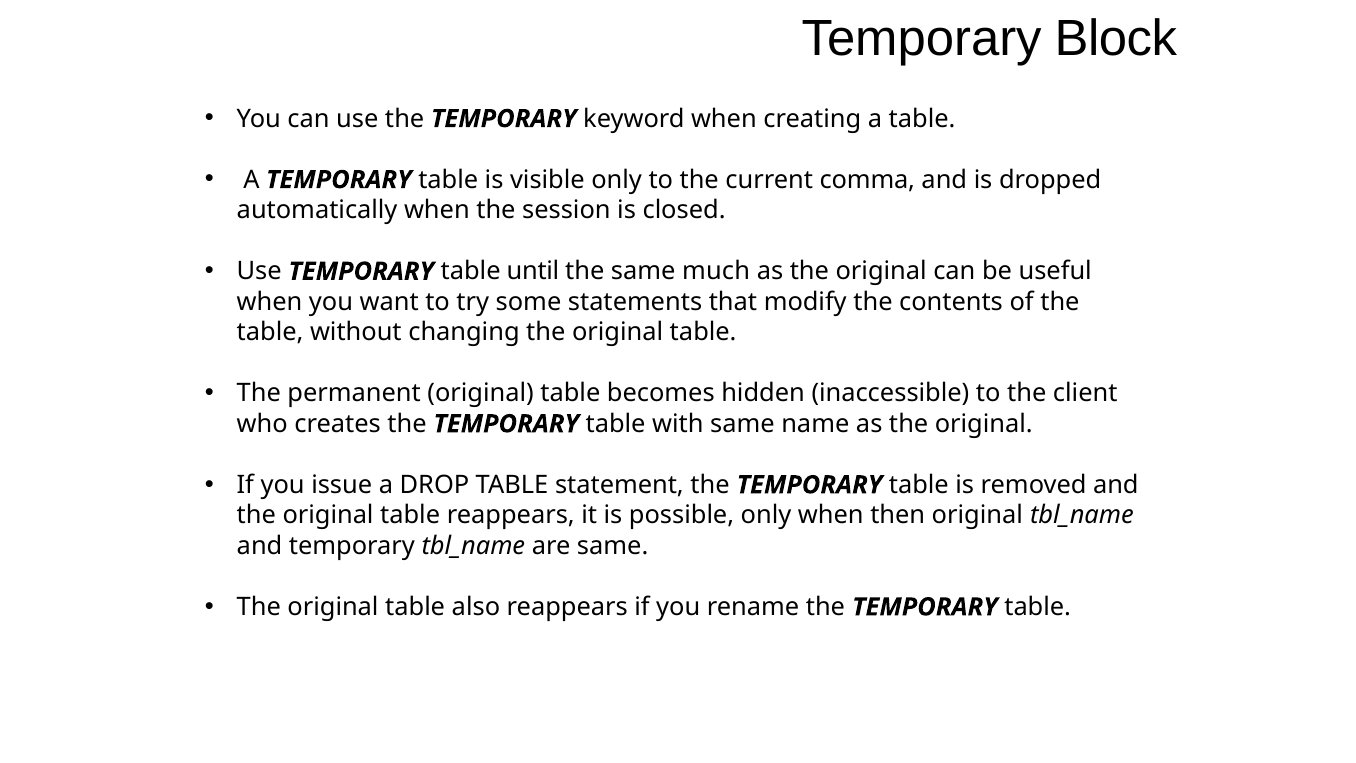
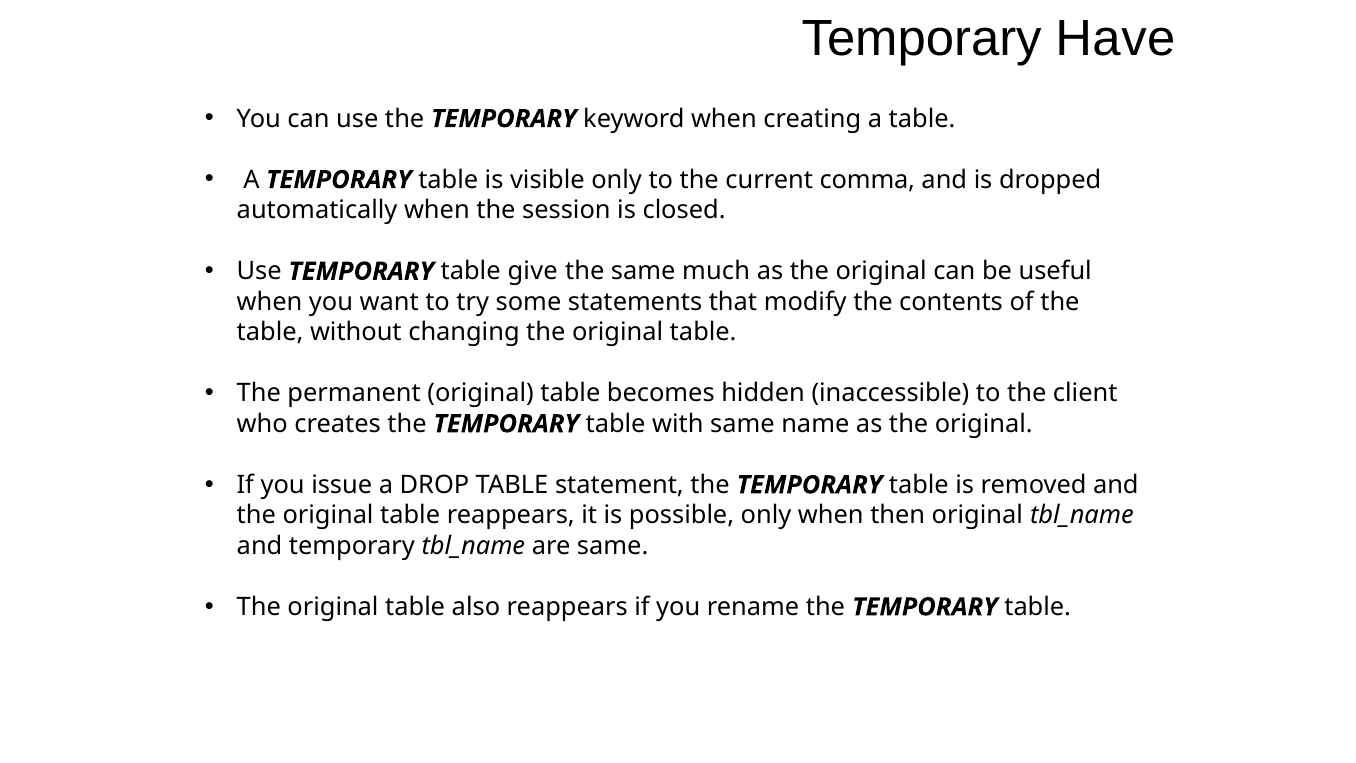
Block: Block -> Have
until: until -> give
